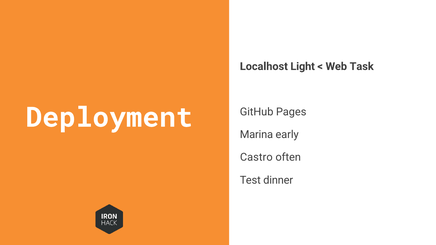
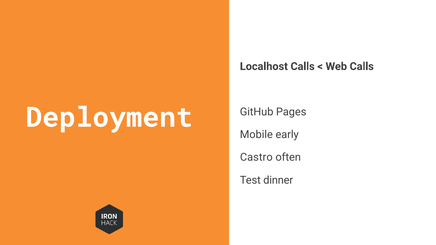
Localhost Light: Light -> Calls
Web Task: Task -> Calls
Marina: Marina -> Mobile
